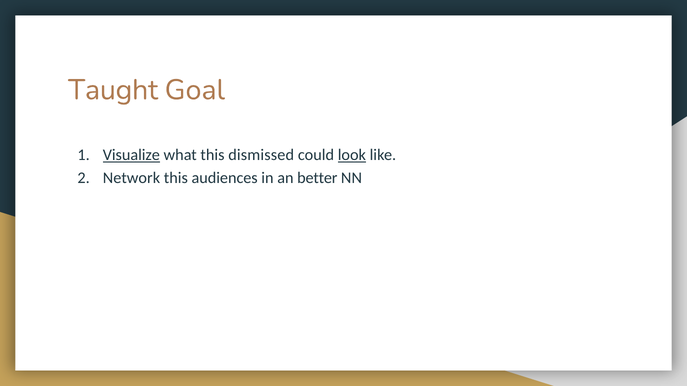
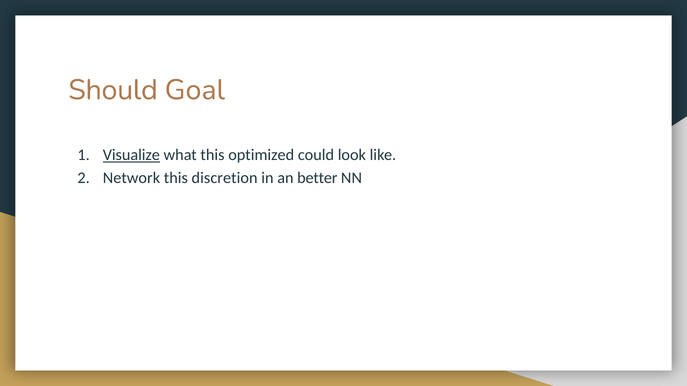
Taught: Taught -> Should
dismissed: dismissed -> optimized
look underline: present -> none
audiences: audiences -> discretion
